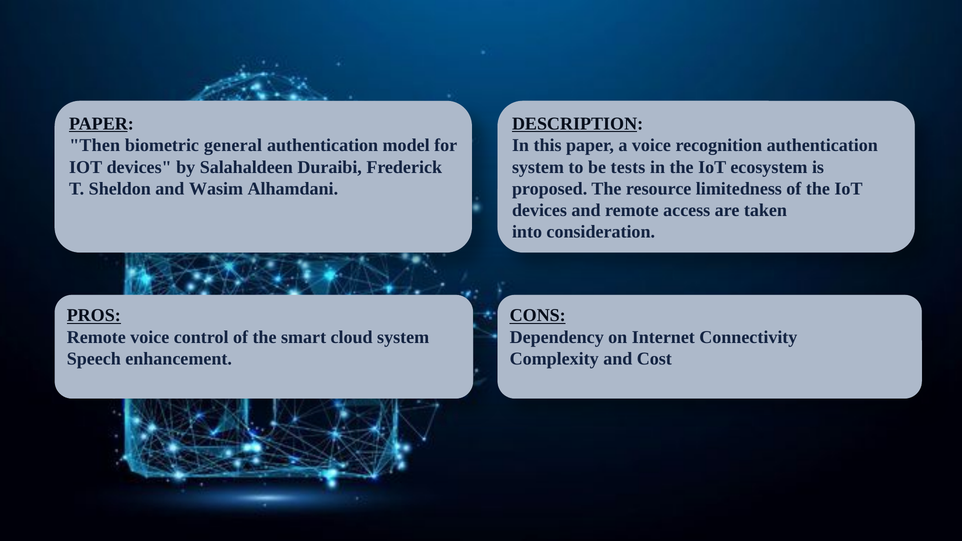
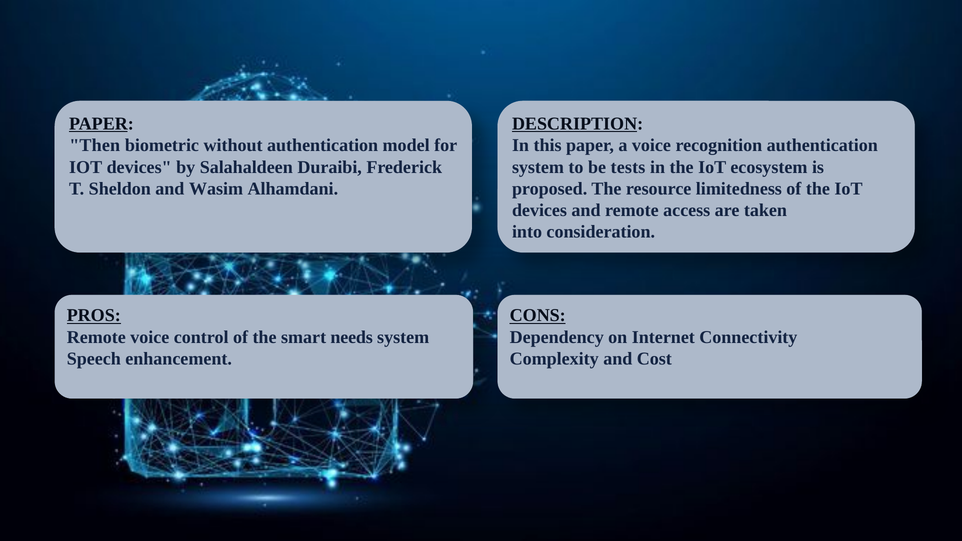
general: general -> without
cloud: cloud -> needs
